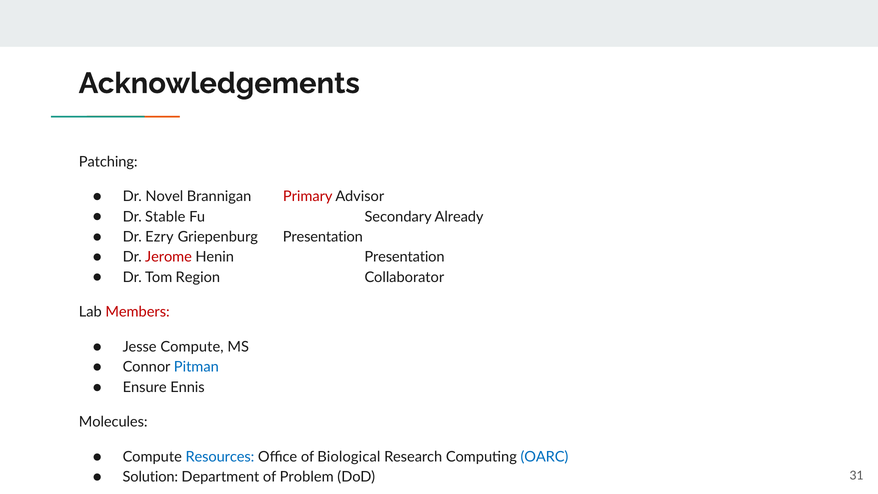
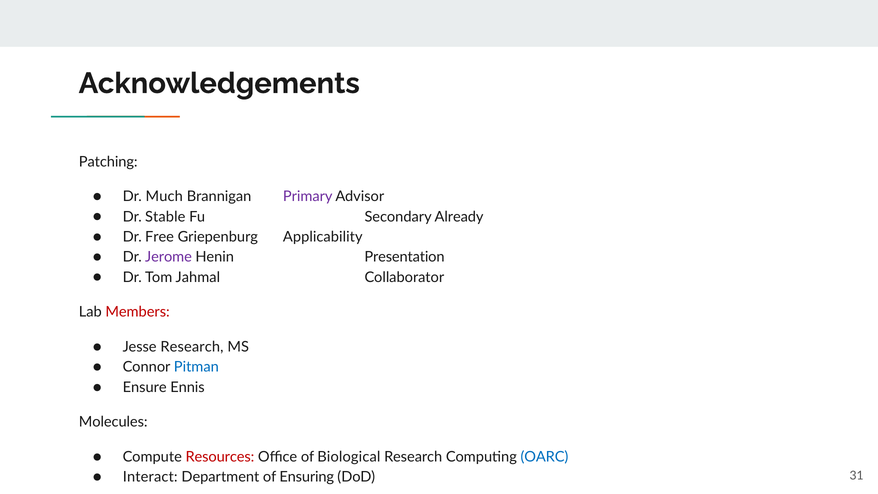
Novel: Novel -> Much
Primary colour: red -> purple
Ezry: Ezry -> Free
Griepenburg Presentation: Presentation -> Applicability
Jerome colour: red -> purple
Region: Region -> Jahmal
Jesse Compute: Compute -> Research
Resources colour: blue -> red
Solution: Solution -> Interact
Problem: Problem -> Ensuring
